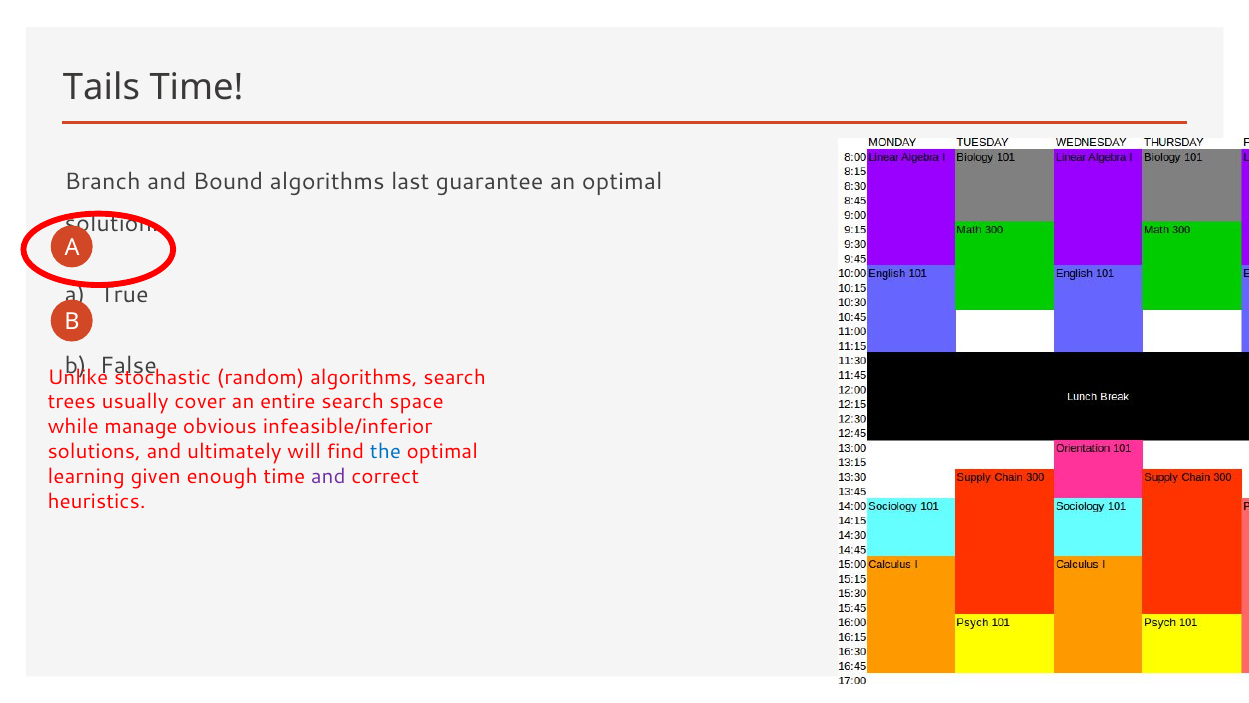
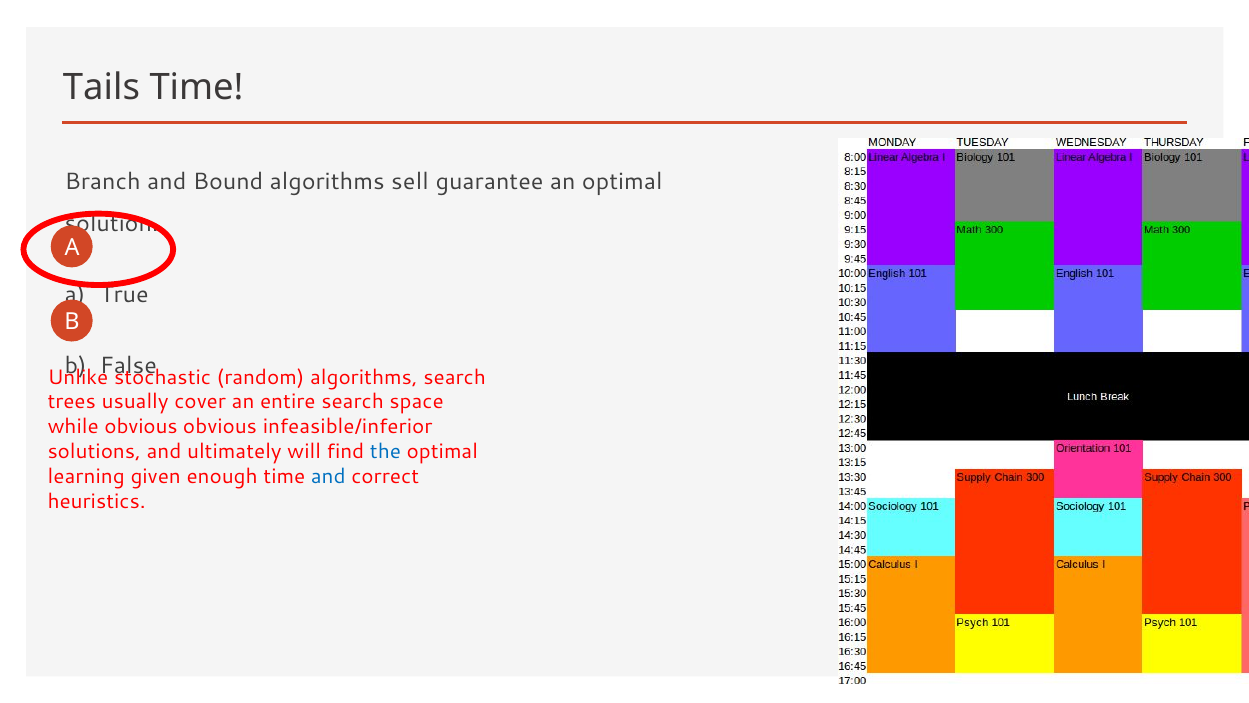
last: last -> sell
while manage: manage -> obvious
and at (328, 477) colour: purple -> blue
